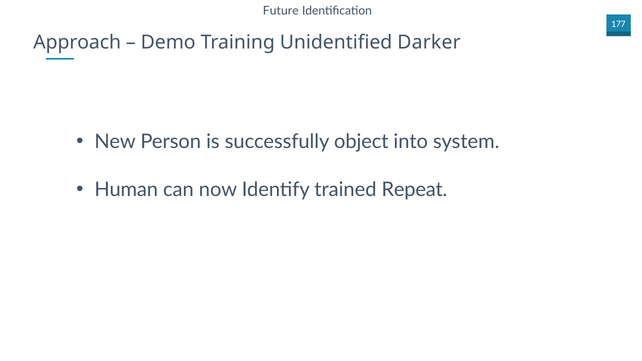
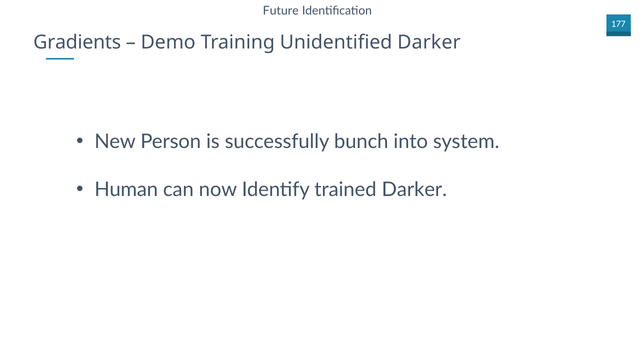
Approach: Approach -> Gradients
object: object -> bunch
trained Repeat: Repeat -> Darker
